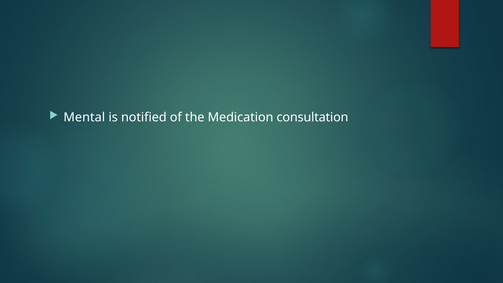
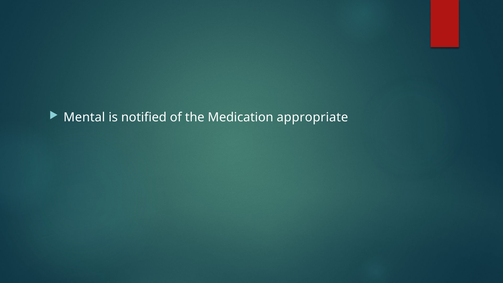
consultation: consultation -> appropriate
